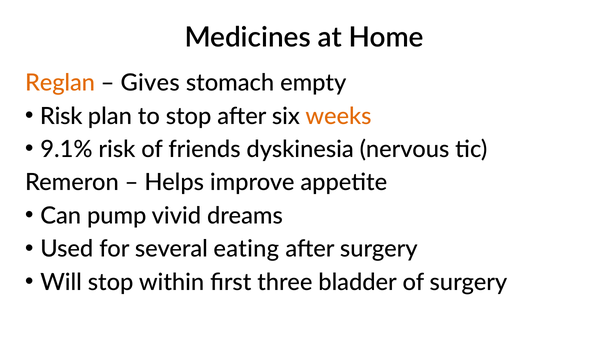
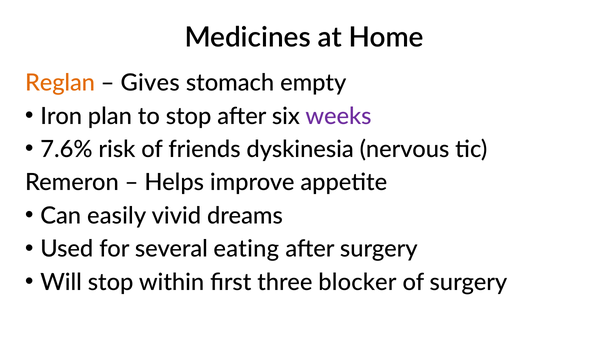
Risk at (61, 116): Risk -> Iron
weeks colour: orange -> purple
9.1%: 9.1% -> 7.6%
pump: pump -> easily
bladder: bladder -> blocker
